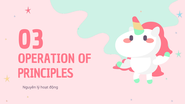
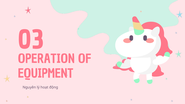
PRINCIPLES: PRINCIPLES -> EQUIPMENT
